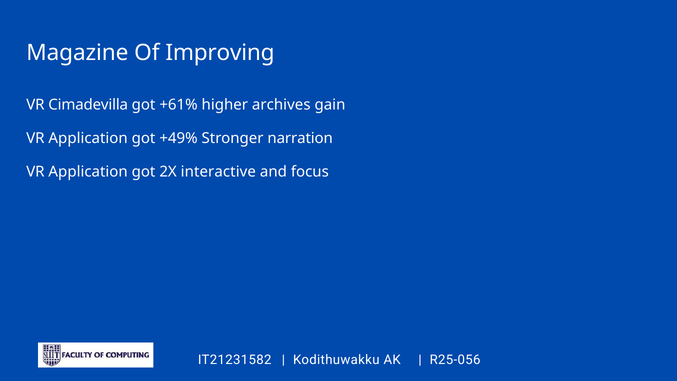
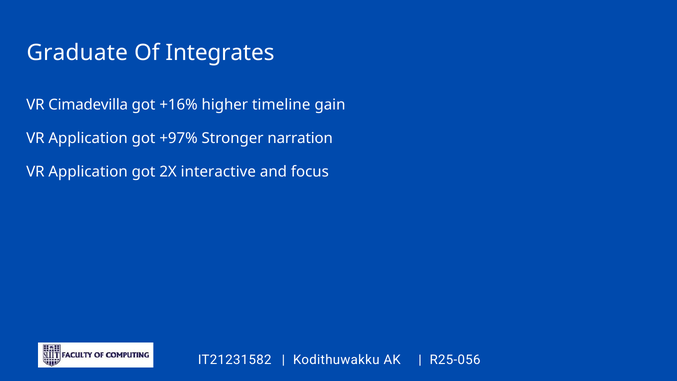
Magazine: Magazine -> Graduate
Improving: Improving -> Integrates
+61%: +61% -> +16%
archives: archives -> timeline
+49%: +49% -> +97%
